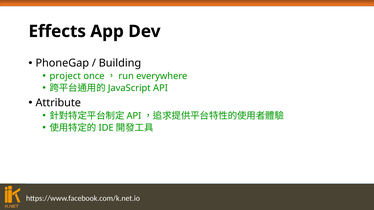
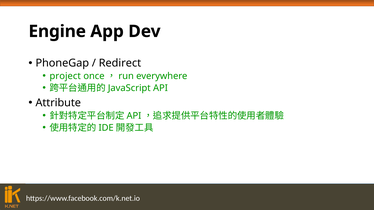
Effects: Effects -> Engine
Building: Building -> Redirect
